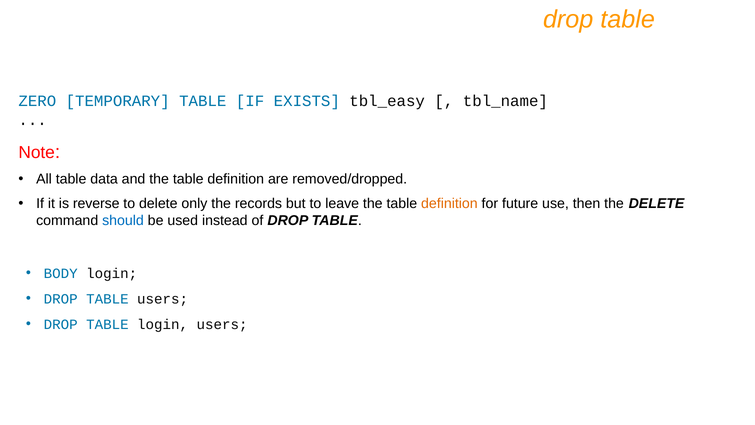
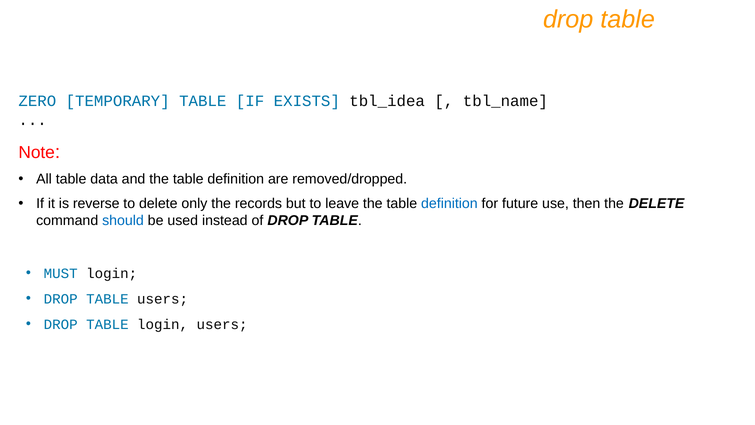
tbl_easy: tbl_easy -> tbl_idea
definition at (449, 204) colour: orange -> blue
BODY: BODY -> MUST
